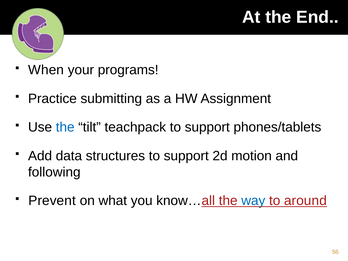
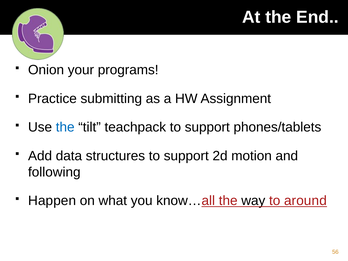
When: When -> Onion
Prevent: Prevent -> Happen
way colour: blue -> black
